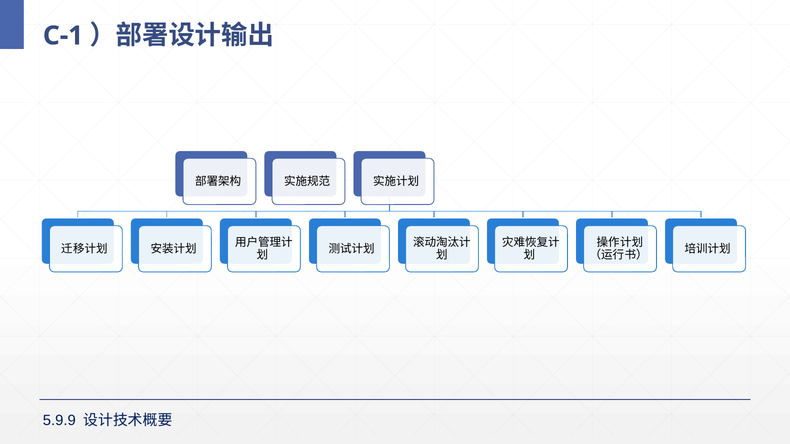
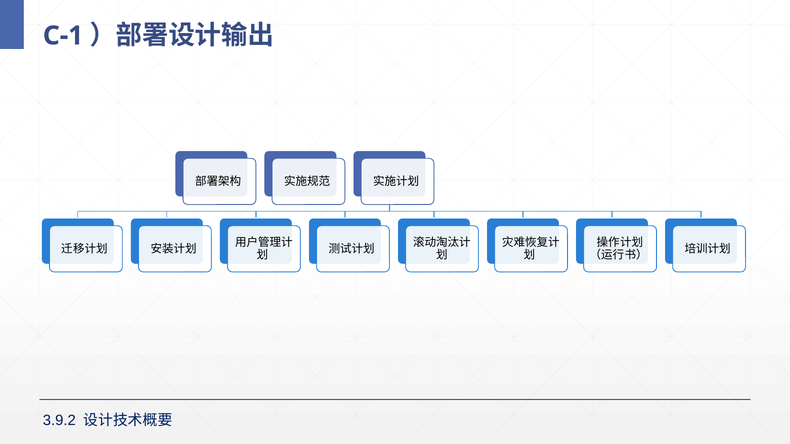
5.9.9: 5.9.9 -> 3.9.2
